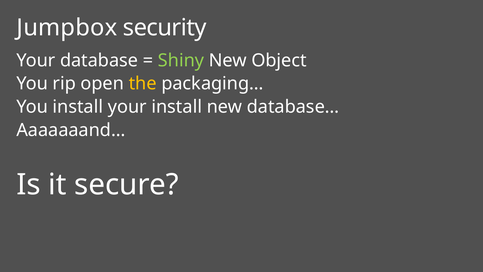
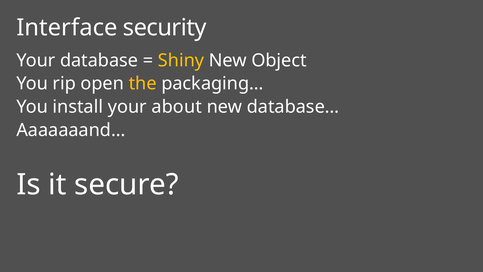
Jumpbox: Jumpbox -> Interface
Shiny colour: light green -> yellow
your install: install -> about
